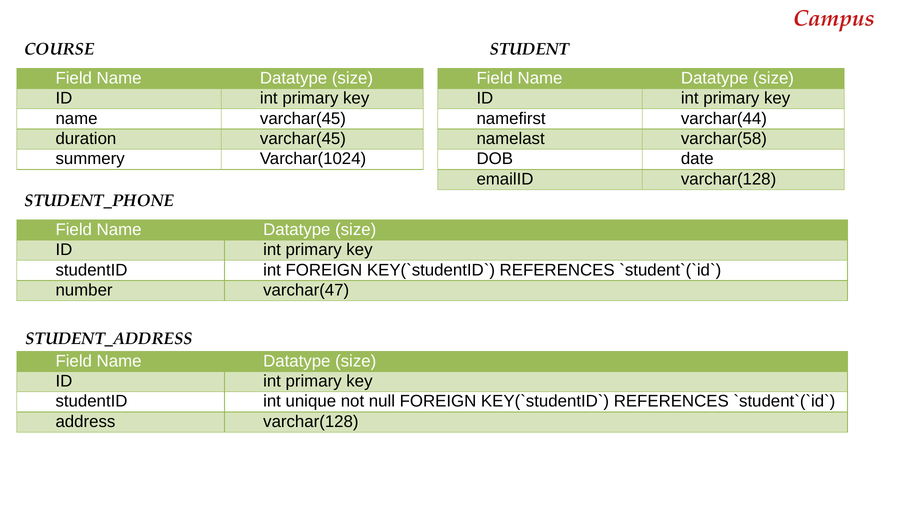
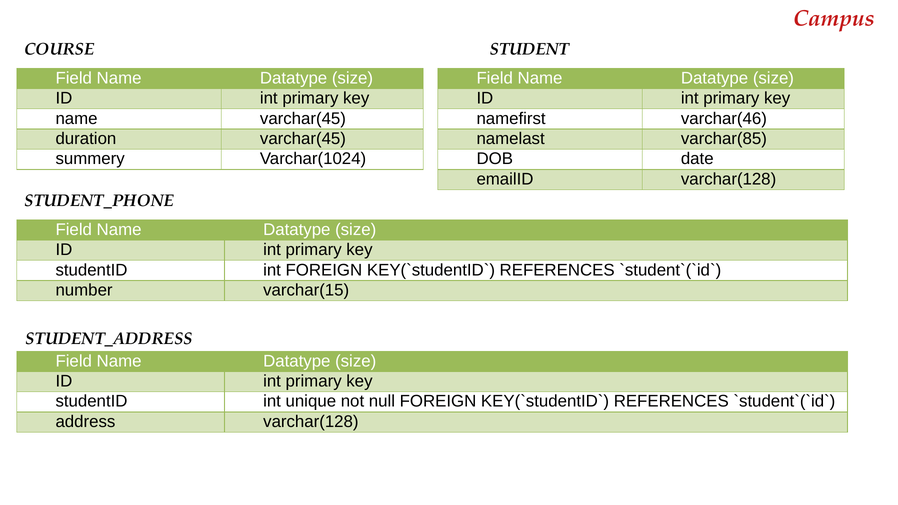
varchar(44: varchar(44 -> varchar(46
varchar(58: varchar(58 -> varchar(85
varchar(47: varchar(47 -> varchar(15
